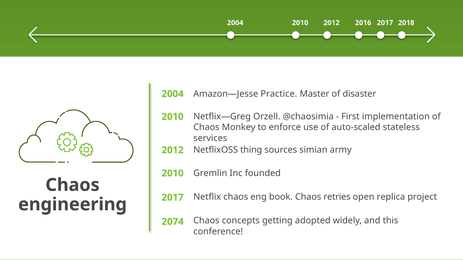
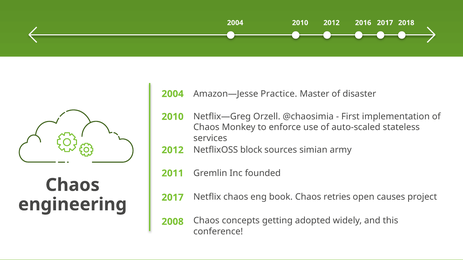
thing: thing -> block
2010 at (173, 174): 2010 -> 2011
replica: replica -> causes
2074: 2074 -> 2008
